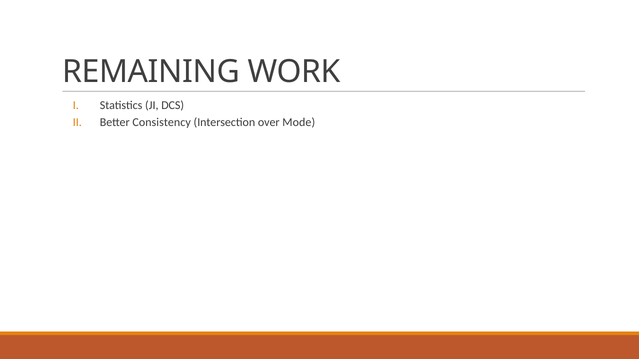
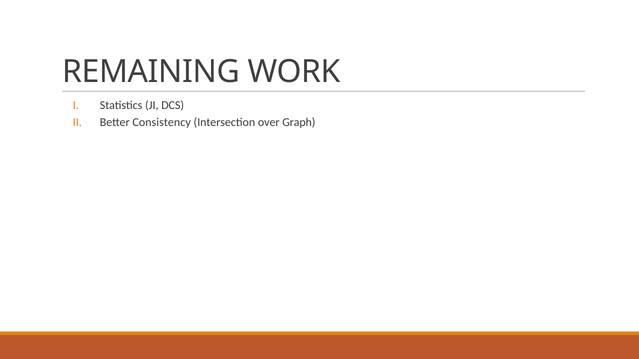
Mode: Mode -> Graph
